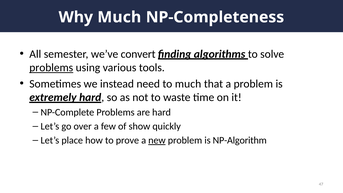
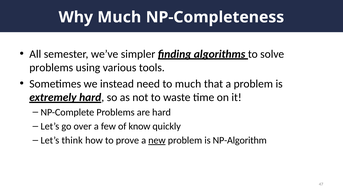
convert: convert -> simpler
problems at (51, 68) underline: present -> none
show: show -> know
place: place -> think
